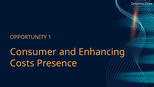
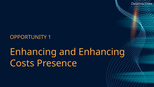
Consumer at (33, 52): Consumer -> Enhancing
